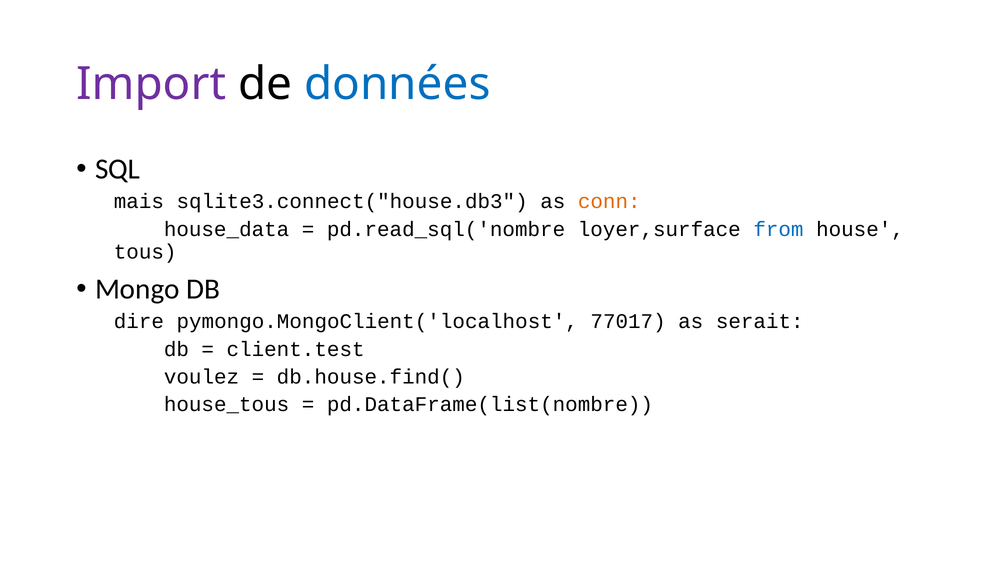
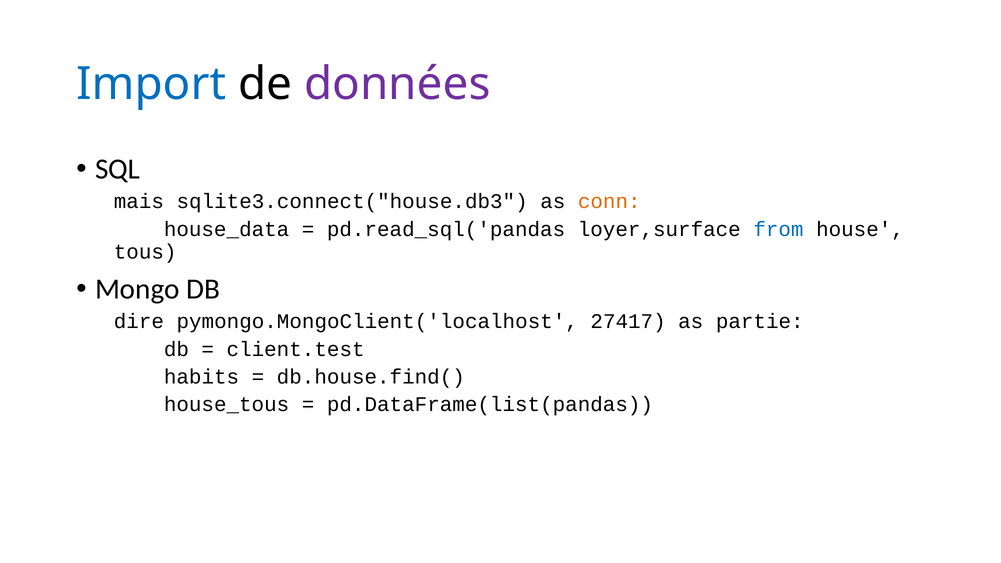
Import colour: purple -> blue
données colour: blue -> purple
pd.read_sql('nombre: pd.read_sql('nombre -> pd.read_sql('pandas
77017: 77017 -> 27417
serait: serait -> partie
voulez: voulez -> habits
pd.DataFrame(list(nombre: pd.DataFrame(list(nombre -> pd.DataFrame(list(pandas
